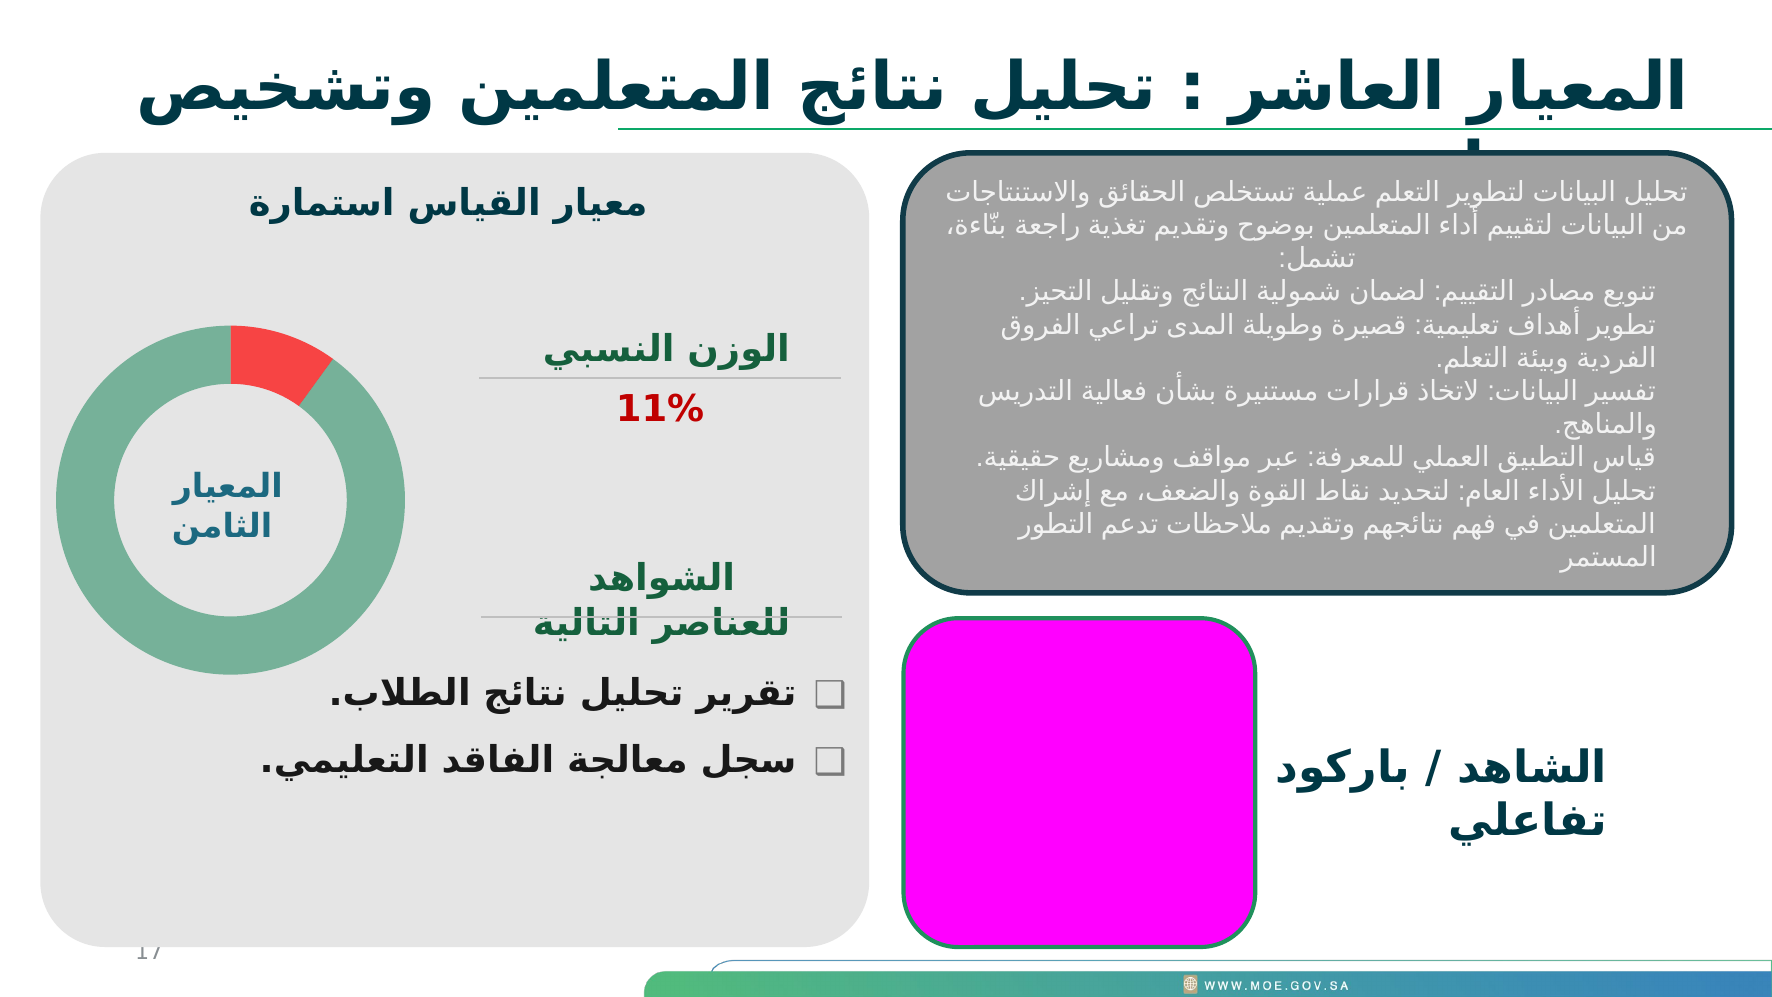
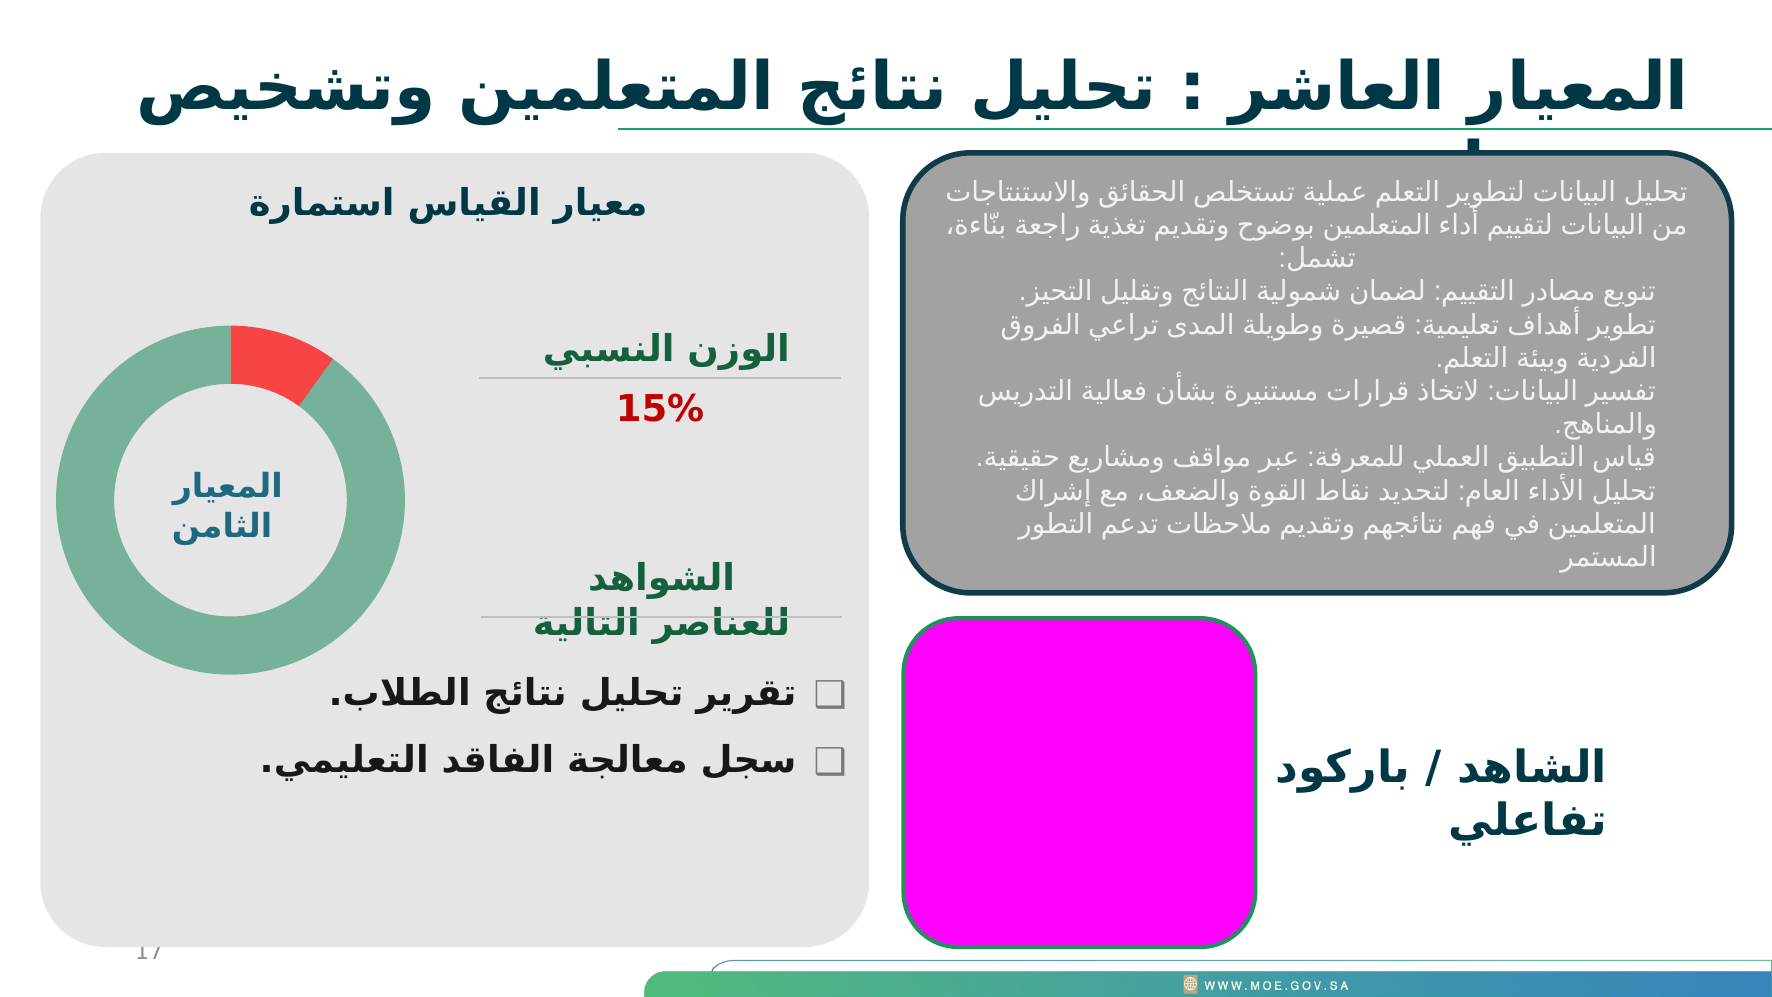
11%: 11% -> 15%
